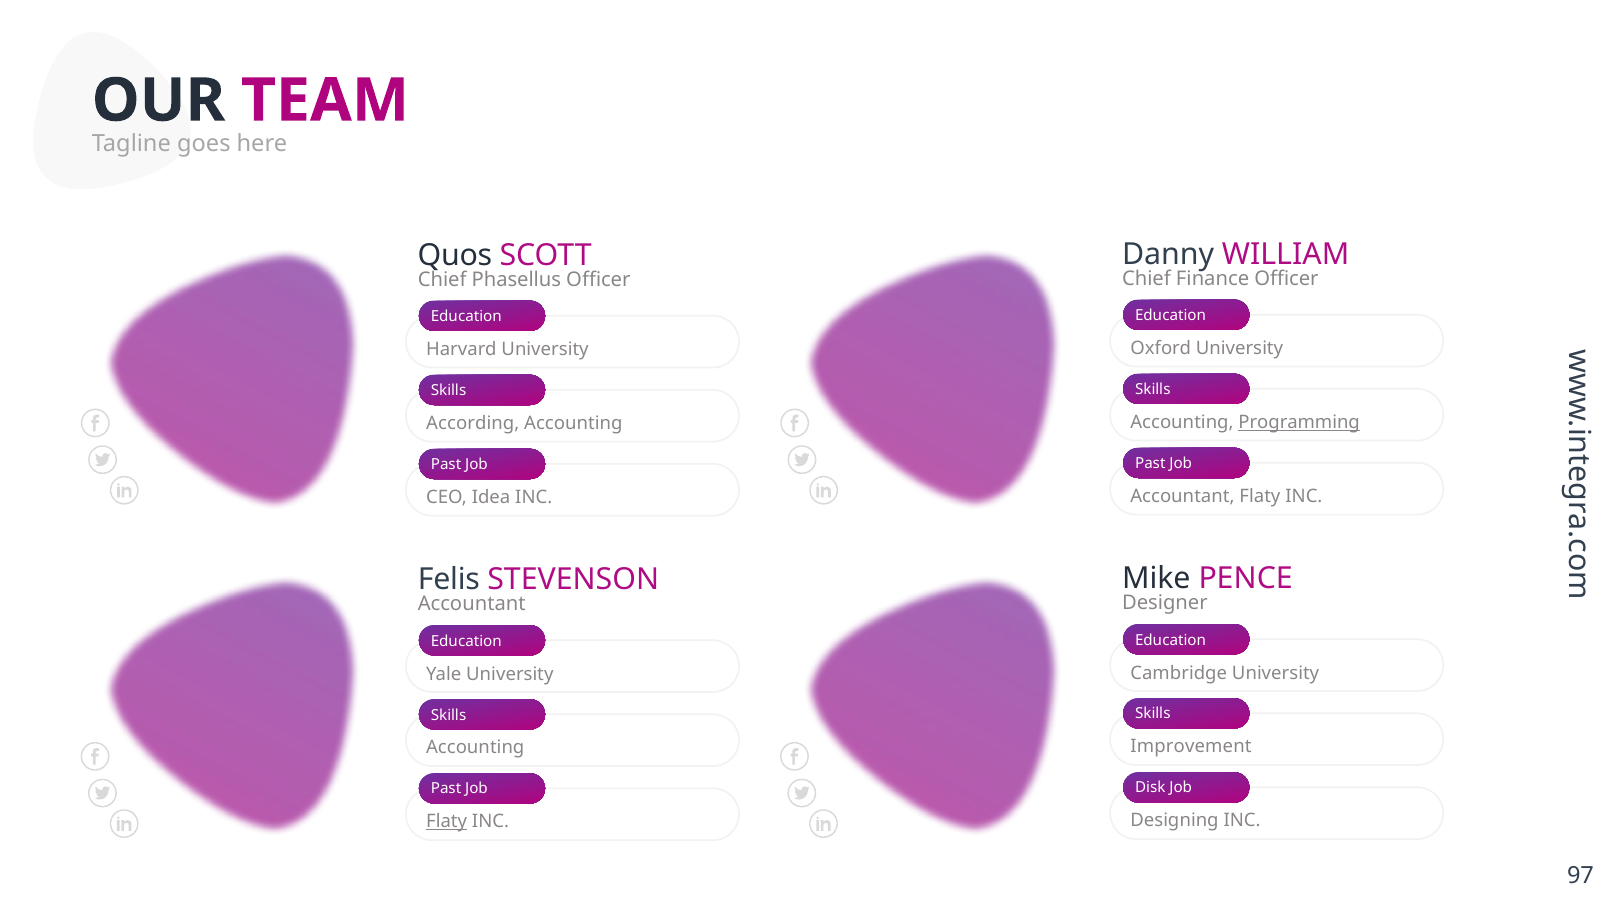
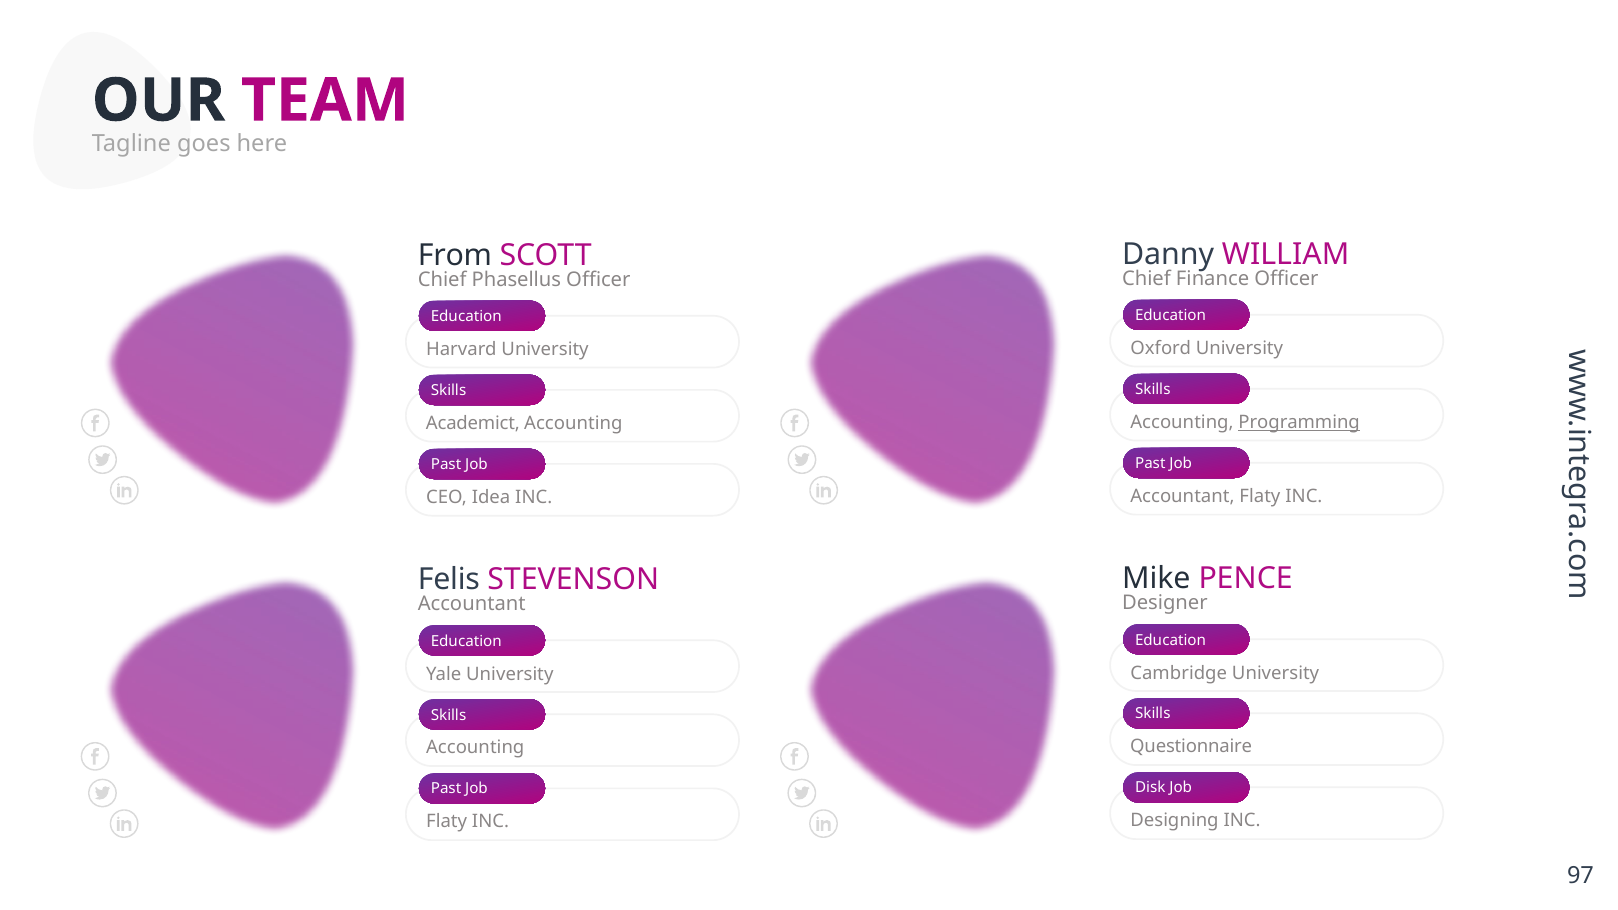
Quos: Quos -> From
According: According -> Academict
Improvement: Improvement -> Questionnaire
Flaty at (447, 821) underline: present -> none
